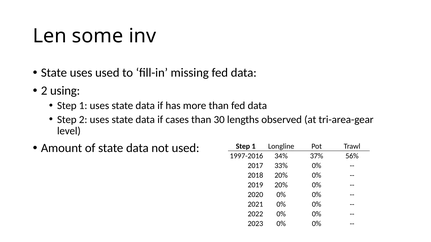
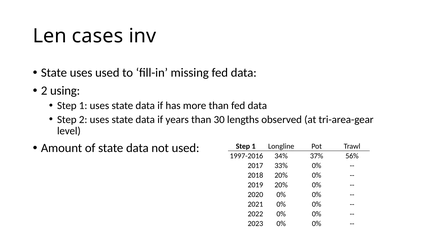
some: some -> cases
cases: cases -> years
